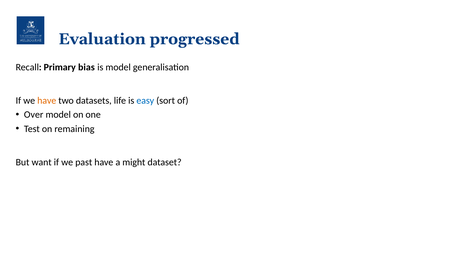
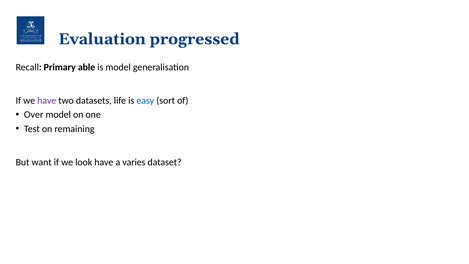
bias: bias -> able
have at (47, 100) colour: orange -> purple
past: past -> look
might: might -> varies
